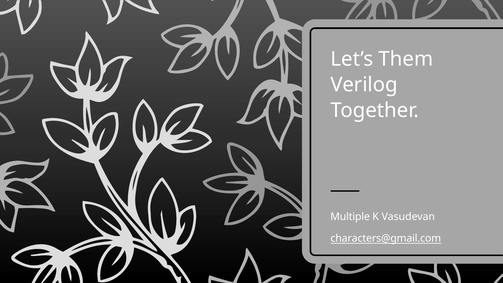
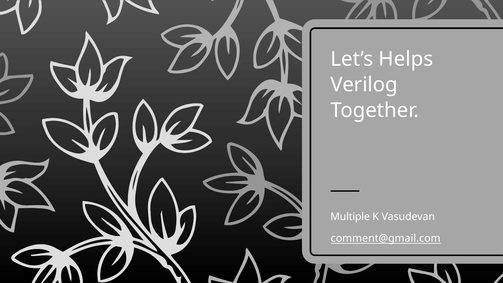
Them: Them -> Helps
characters@gmail.com: characters@gmail.com -> comment@gmail.com
